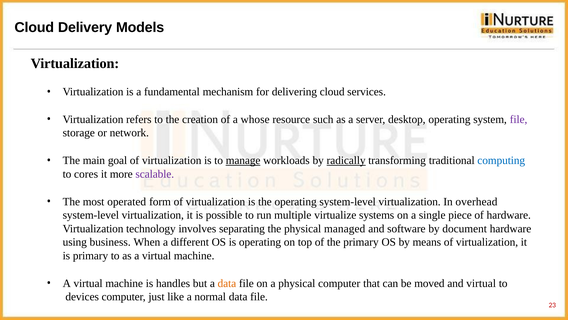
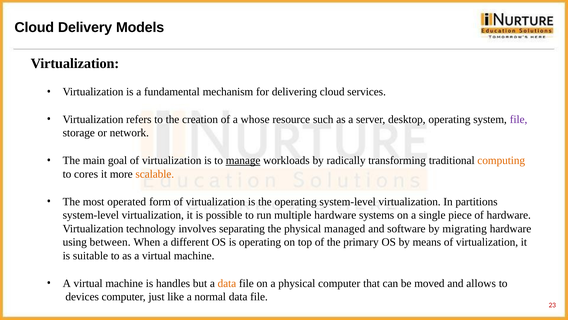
radically underline: present -> none
computing colour: blue -> orange
scalable colour: purple -> orange
overhead: overhead -> partitions
multiple virtualize: virtualize -> hardware
document: document -> migrating
business: business -> between
is primary: primary -> suitable
and virtual: virtual -> allows
